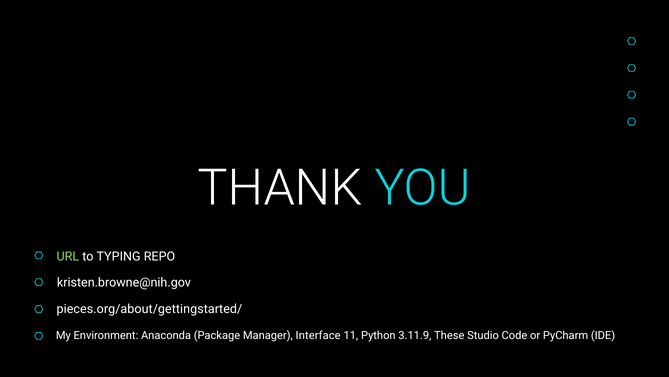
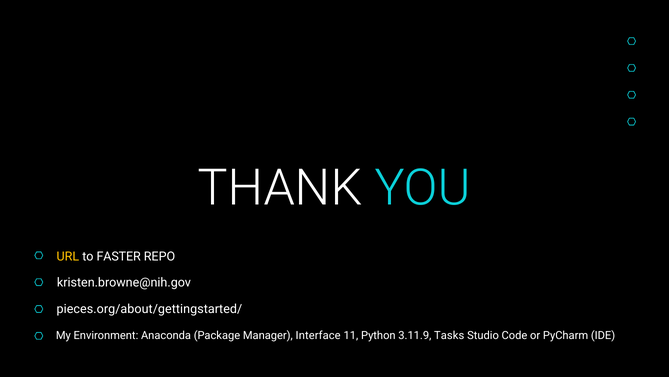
URL colour: light green -> yellow
TYPING: TYPING -> FASTER
These: These -> Tasks
